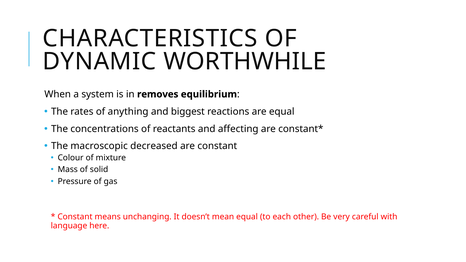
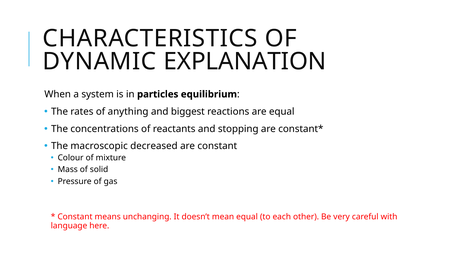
WORTHWHILE: WORTHWHILE -> EXPLANATION
removes: removes -> particles
affecting: affecting -> stopping
